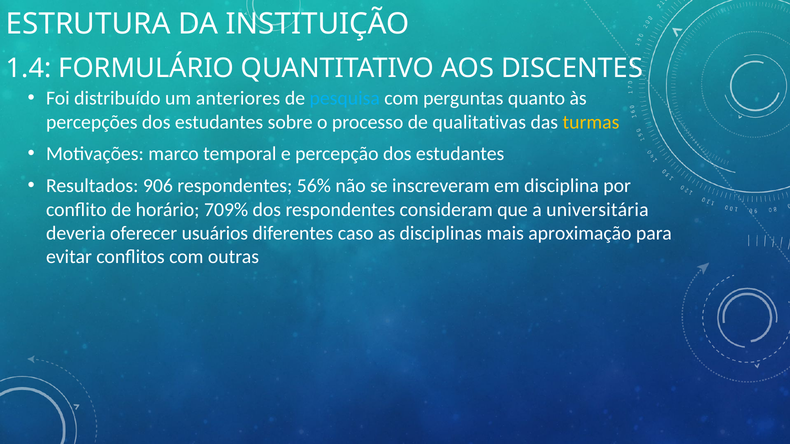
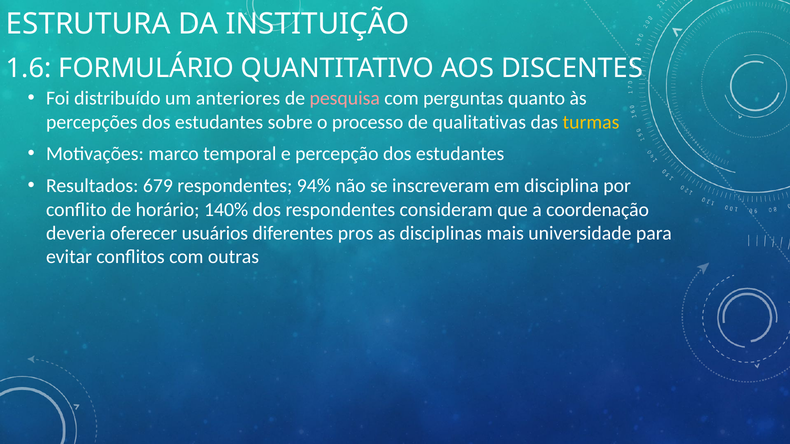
1.4: 1.4 -> 1.6
pesquisa colour: light blue -> pink
906: 906 -> 679
56%: 56% -> 94%
709%: 709% -> 140%
universitária: universitária -> coordenação
caso: caso -> pros
aproximação: aproximação -> universidade
